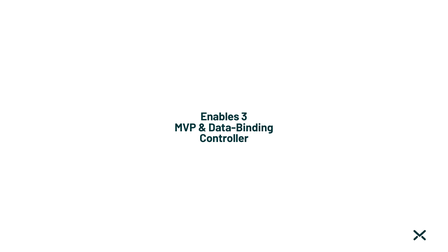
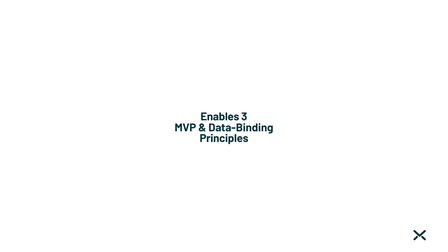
Controller: Controller -> Principles
